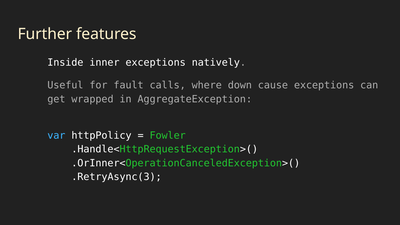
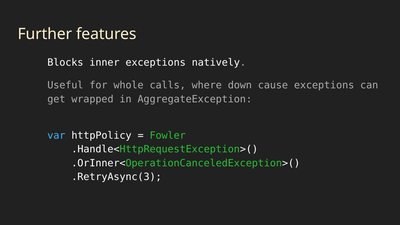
Inside: Inside -> Blocks
fault: fault -> whole
